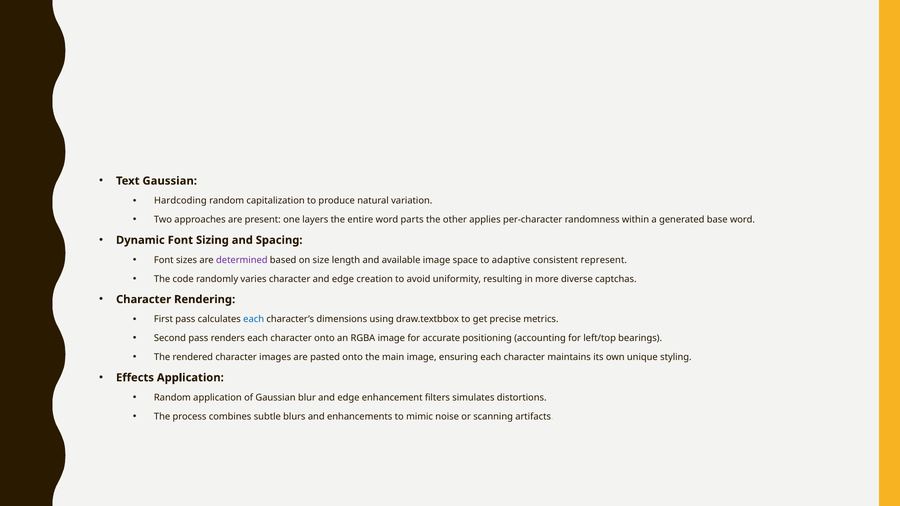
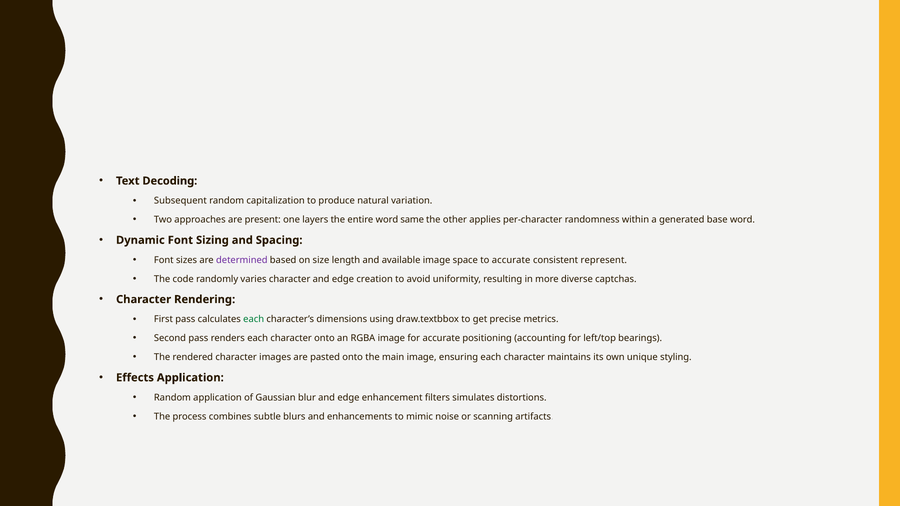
Text Gaussian: Gaussian -> Decoding
Hardcoding: Hardcoding -> Subsequent
parts: parts -> same
to adaptive: adaptive -> accurate
each at (254, 319) colour: blue -> green
